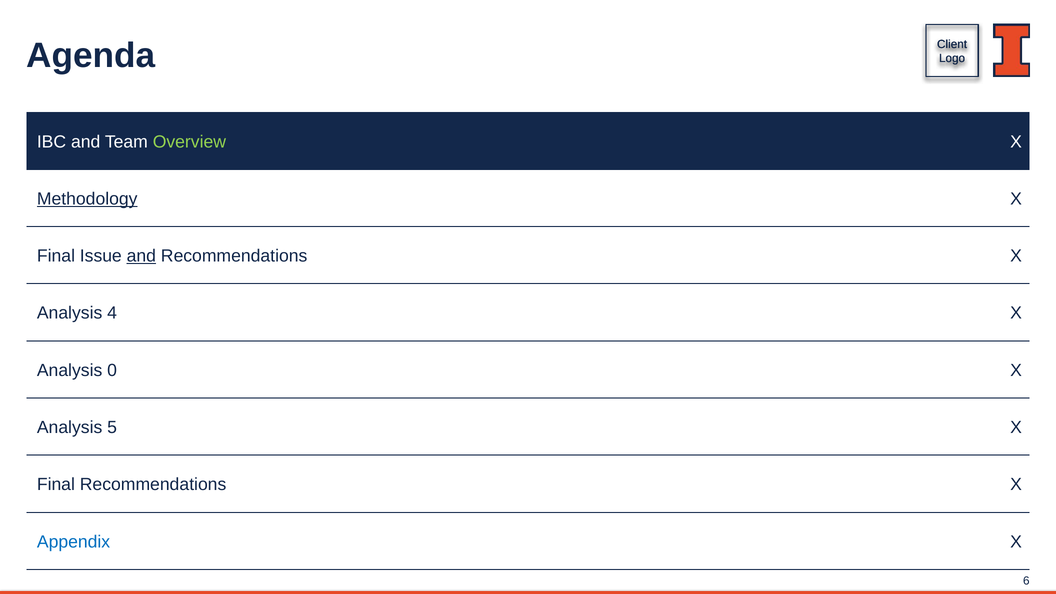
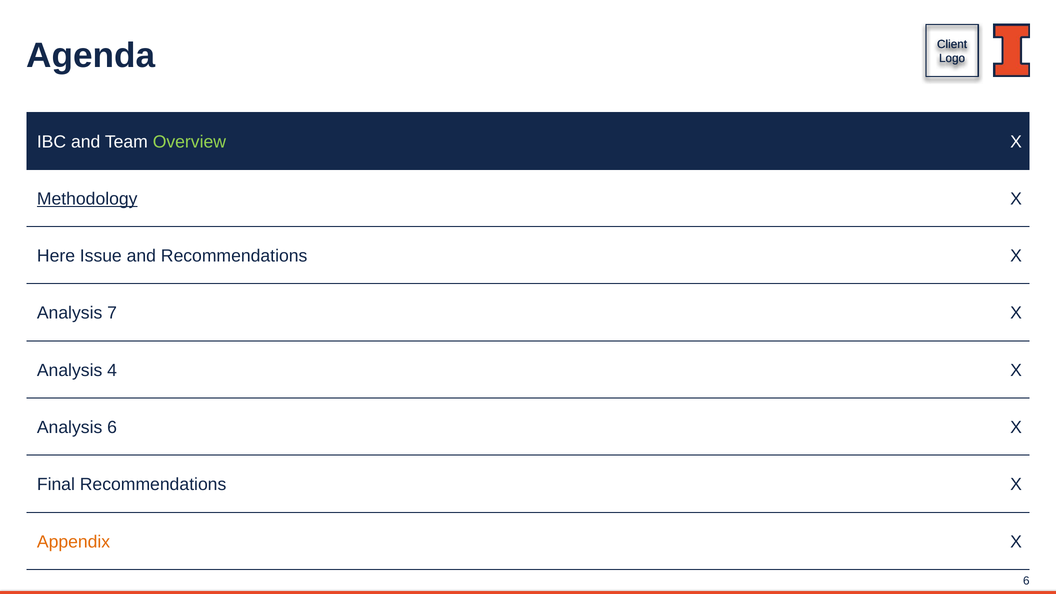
Final at (56, 256): Final -> Here
and at (141, 256) underline: present -> none
4: 4 -> 7
0: 0 -> 4
Analysis 5: 5 -> 6
Appendix colour: blue -> orange
